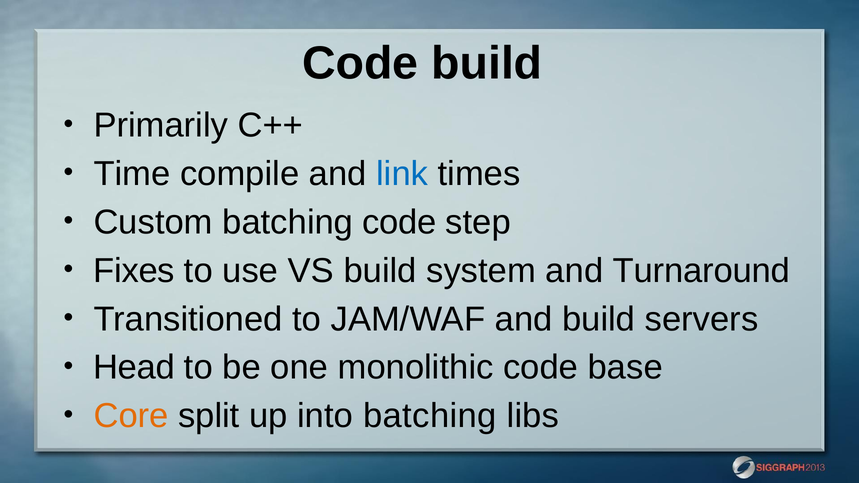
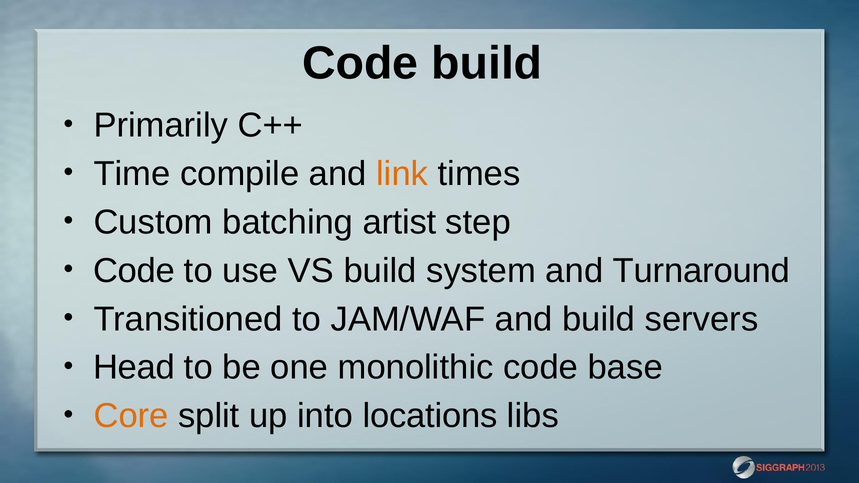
link colour: blue -> orange
batching code: code -> artist
Fixes at (134, 271): Fixes -> Code
into batching: batching -> locations
